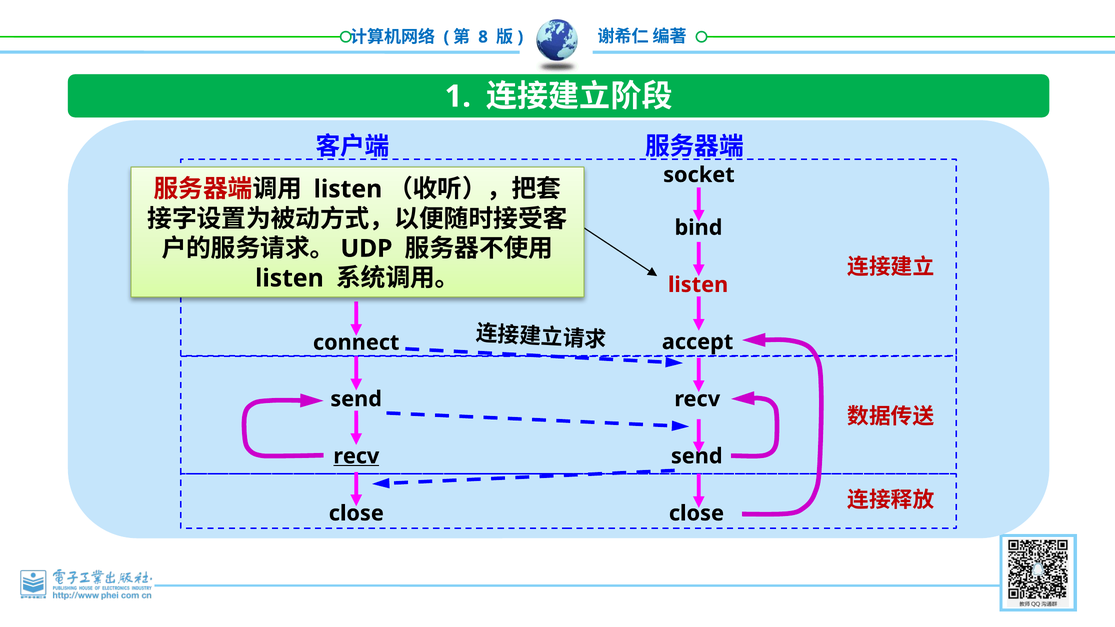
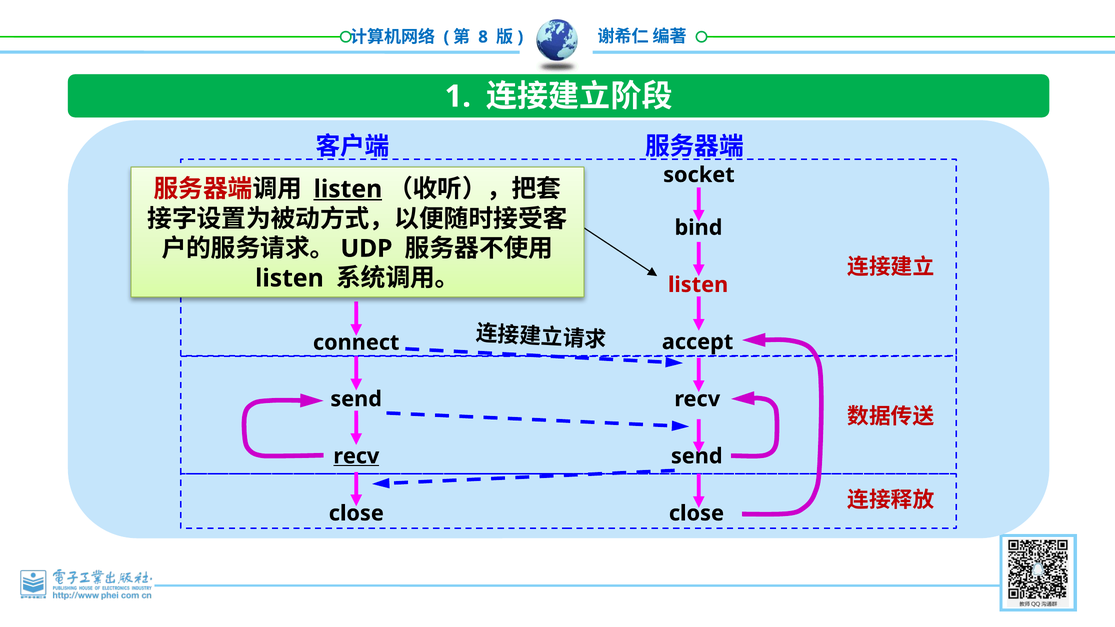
listen at (348, 189) underline: none -> present
